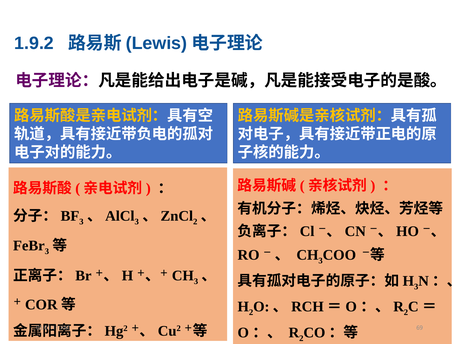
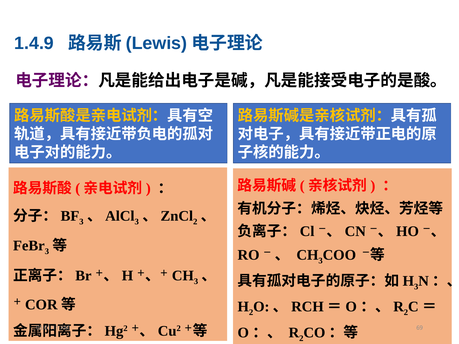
1.9.2: 1.9.2 -> 1.4.9
